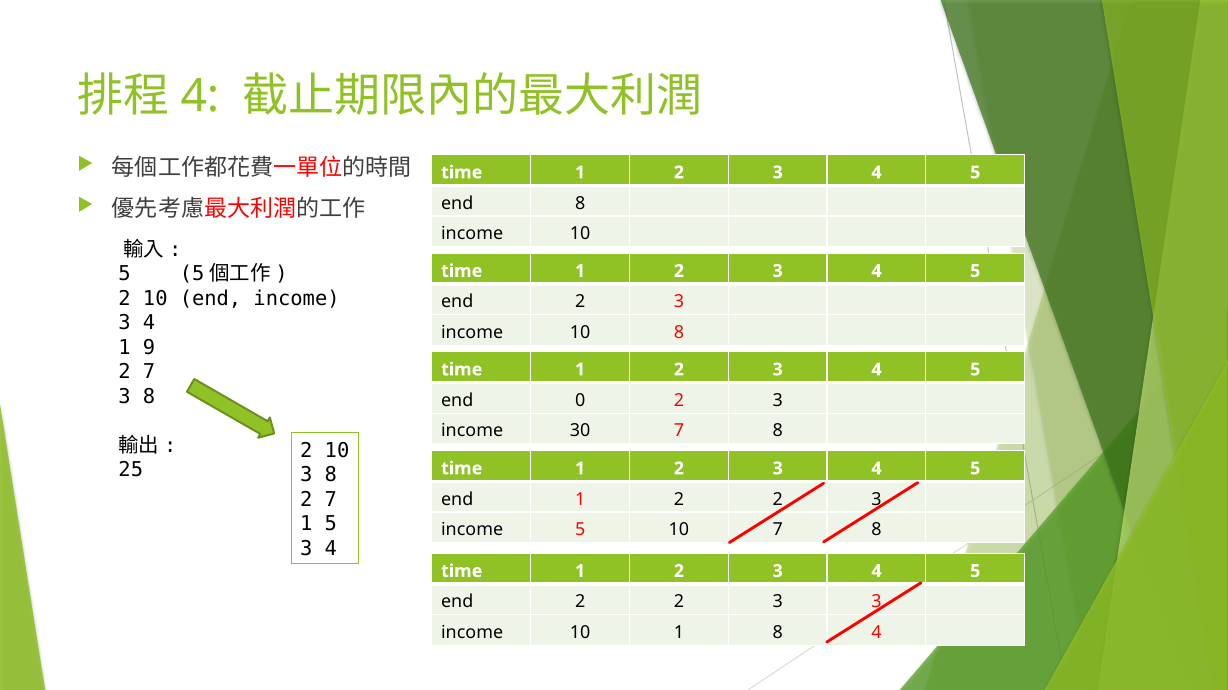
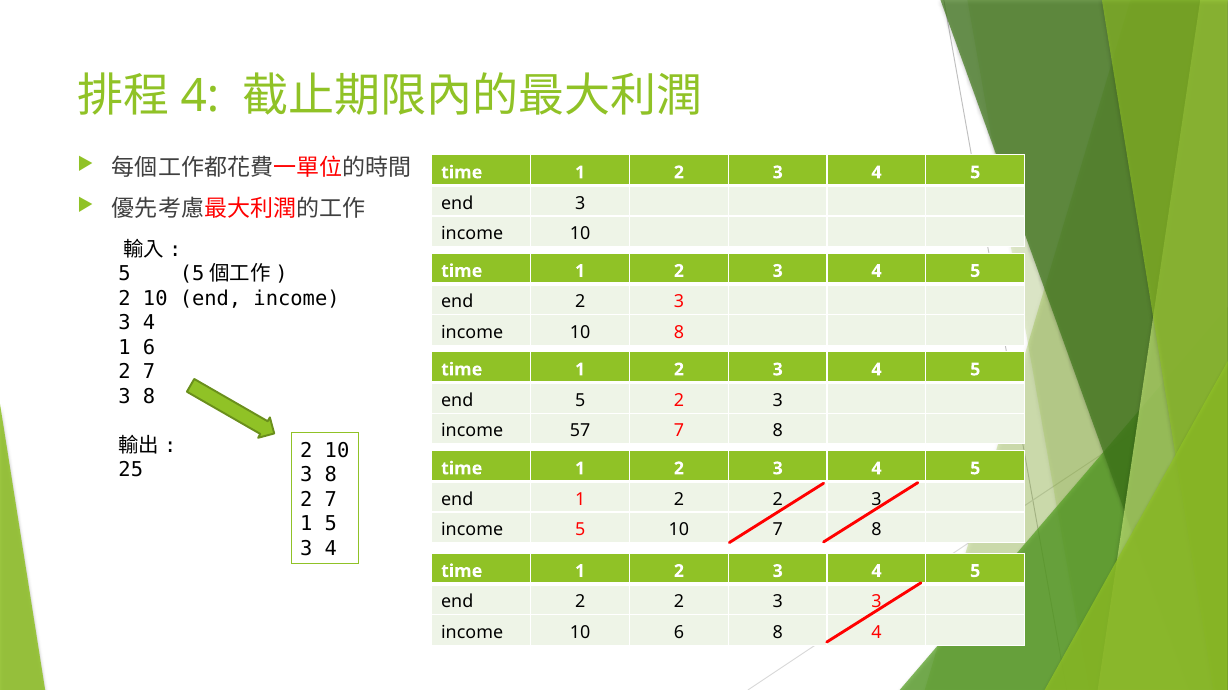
end 8: 8 -> 3
1 9: 9 -> 6
end 0: 0 -> 5
30: 30 -> 57
10 1: 1 -> 6
